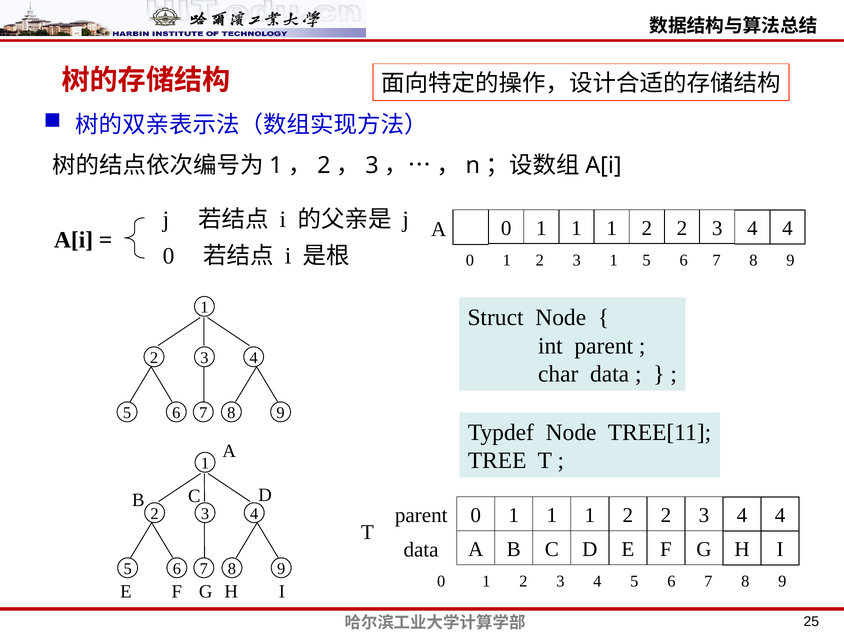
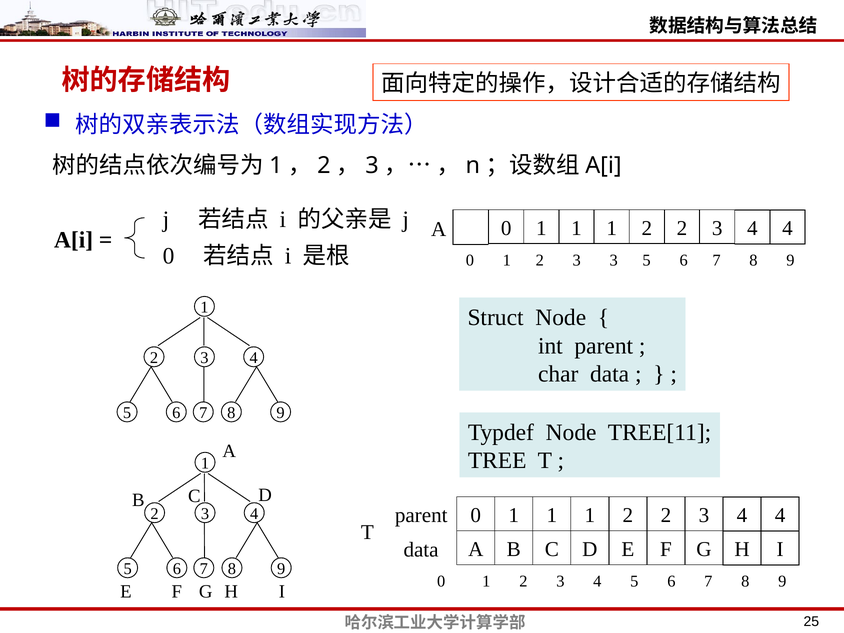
3 1: 1 -> 3
